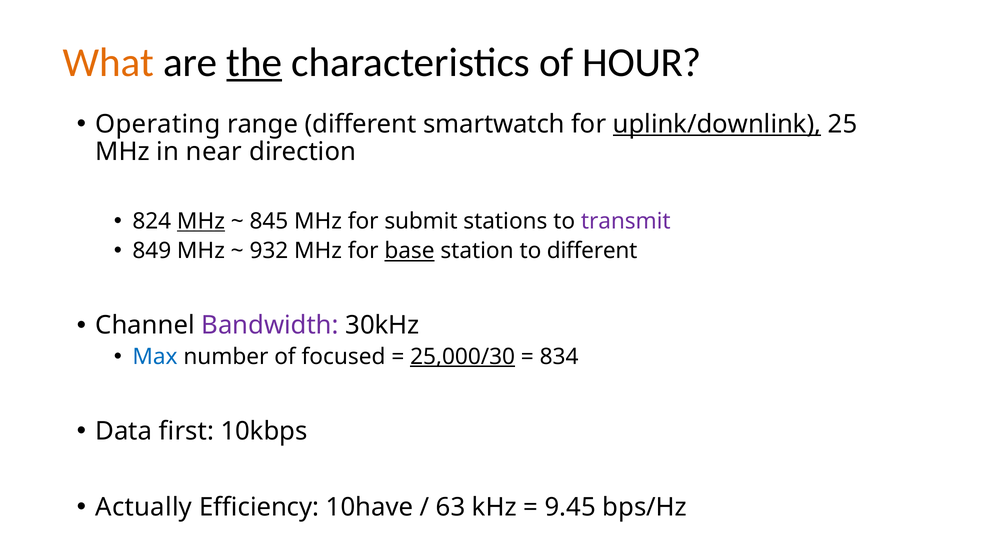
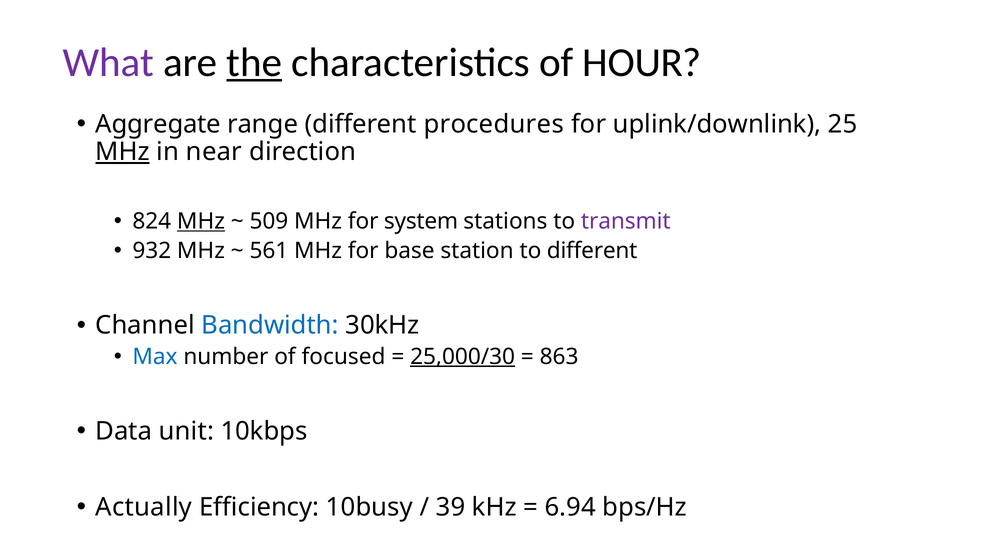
What colour: orange -> purple
Operating: Operating -> Aggregate
smartwatch: smartwatch -> procedures
uplink/downlink underline: present -> none
MHz at (123, 152) underline: none -> present
845: 845 -> 509
submit: submit -> system
849: 849 -> 932
932: 932 -> 561
base underline: present -> none
Bandwidth colour: purple -> blue
834: 834 -> 863
first: first -> unit
10have: 10have -> 10busy
63: 63 -> 39
9.45: 9.45 -> 6.94
